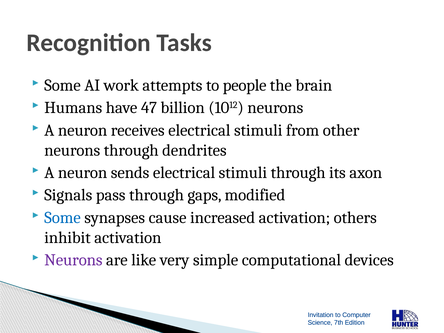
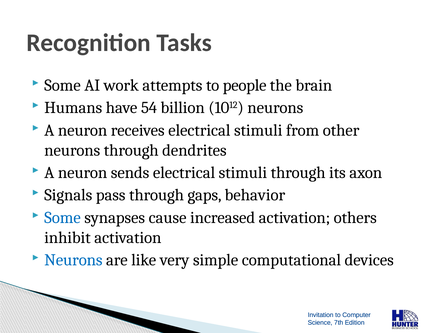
47: 47 -> 54
modified: modified -> behavior
Neurons at (73, 260) colour: purple -> blue
